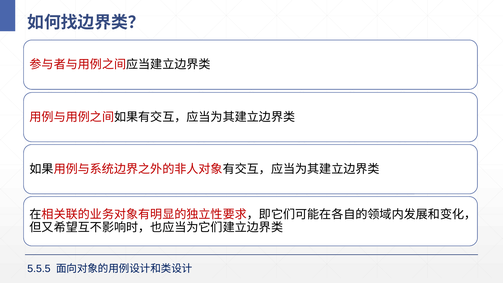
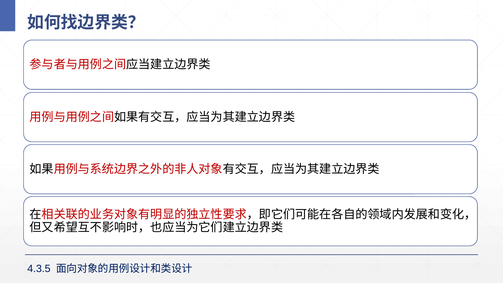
5.5.5: 5.5.5 -> 4.3.5
